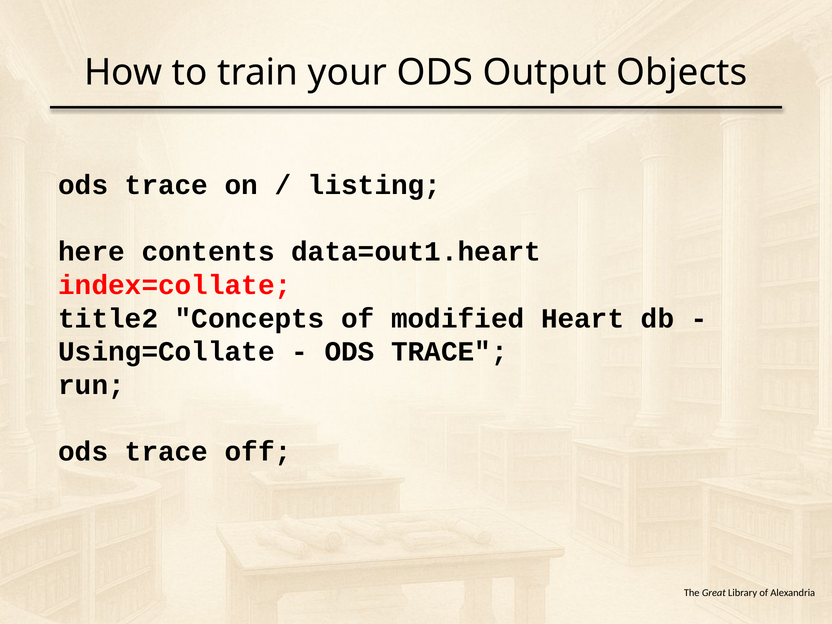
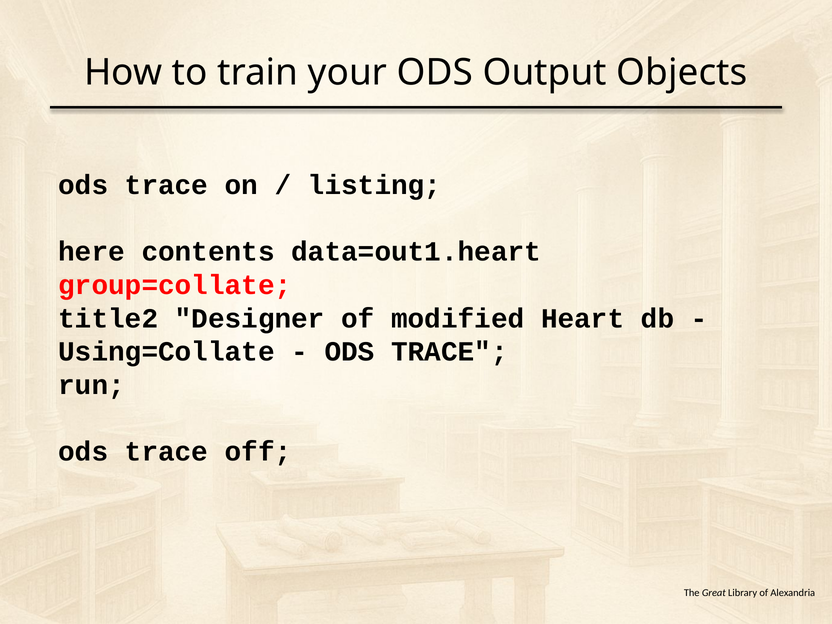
index=collate: index=collate -> group=collate
Concepts: Concepts -> Designer
